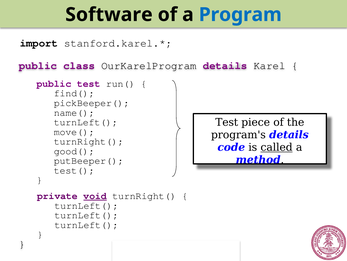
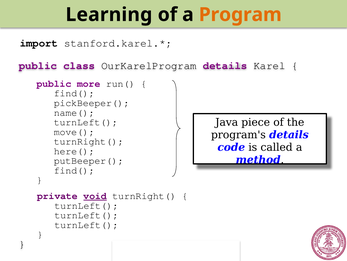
Software: Software -> Learning
Program colour: blue -> orange
public test: test -> more
Test at (227, 122): Test -> Java
called underline: present -> none
good(: good( -> here(
test( at (74, 170): test( -> find(
